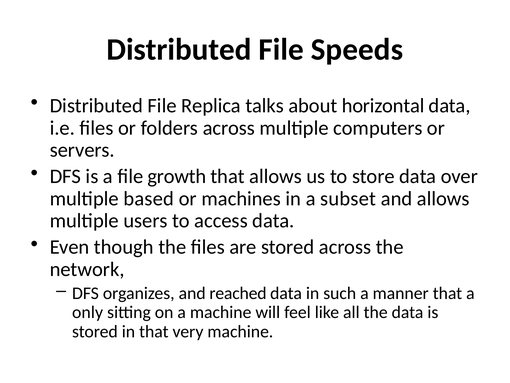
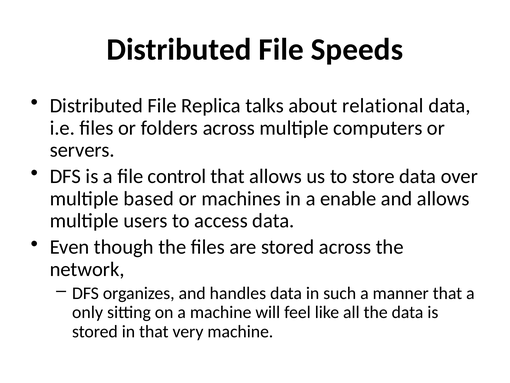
horizontal: horizontal -> relational
growth: growth -> control
subset: subset -> enable
reached: reached -> handles
